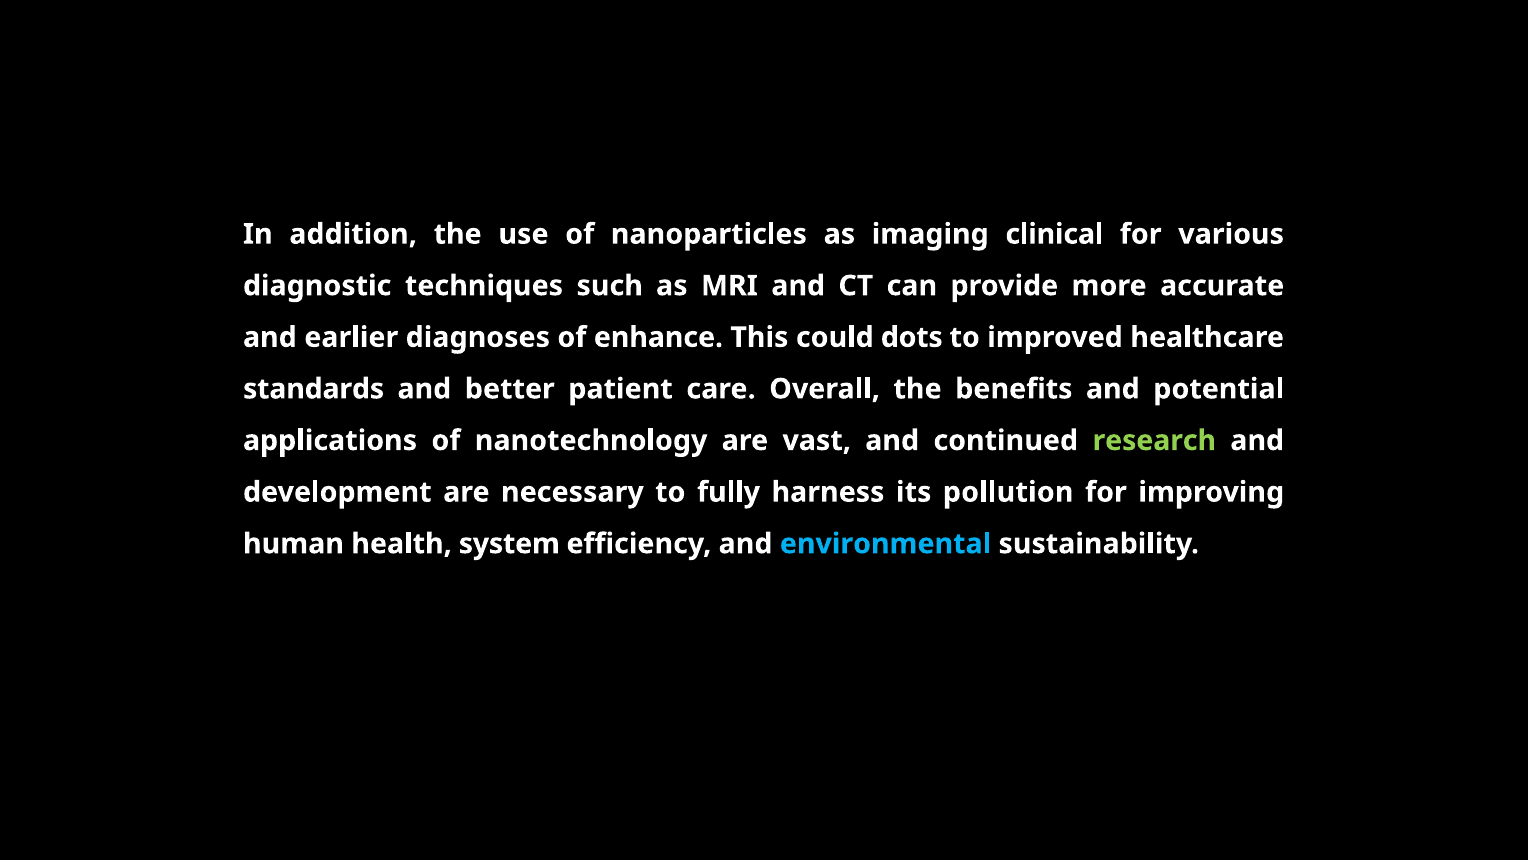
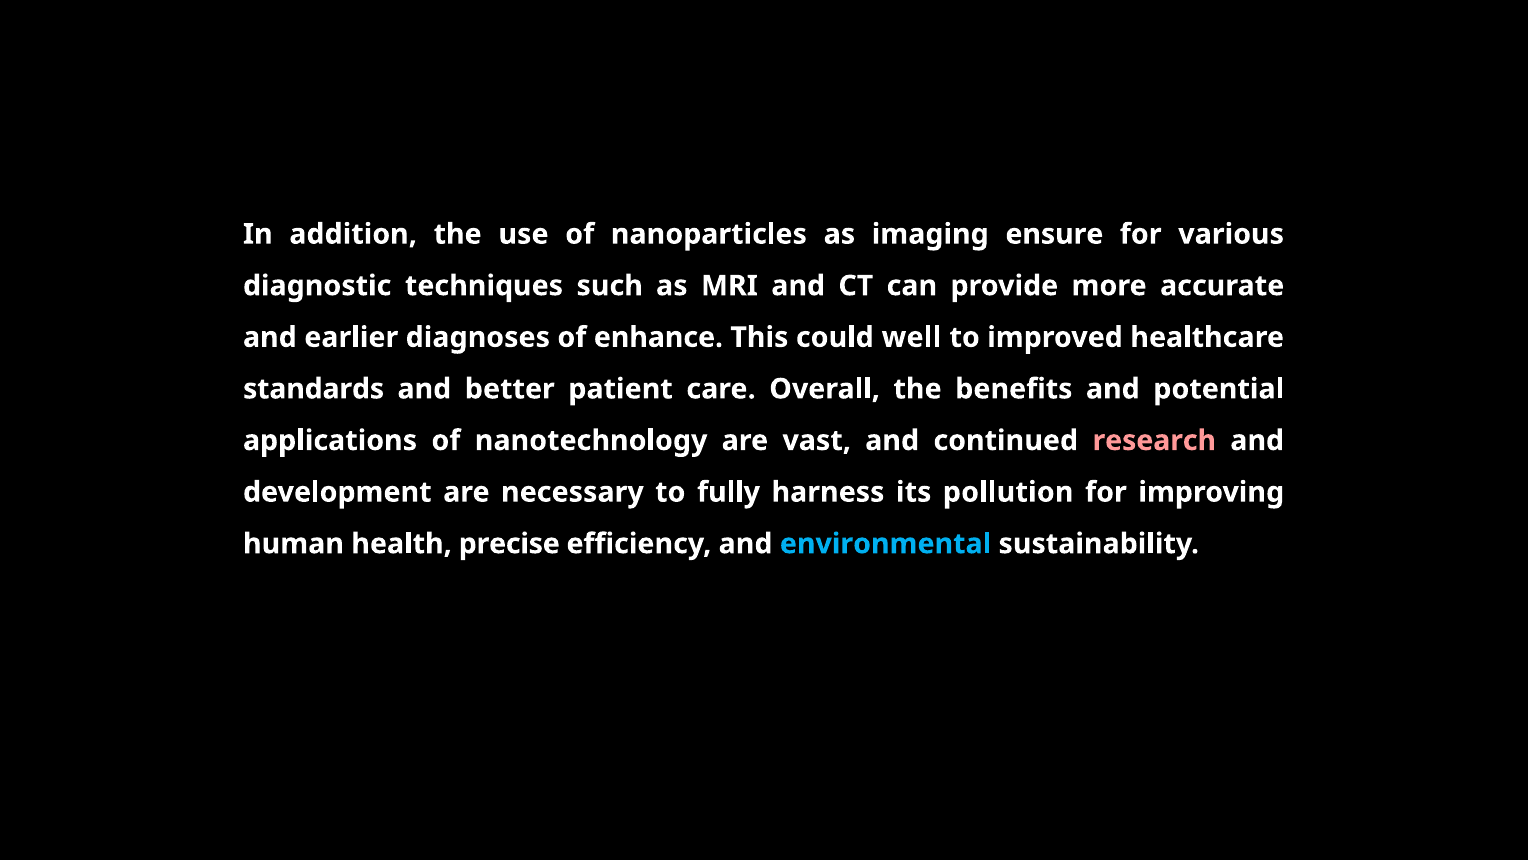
clinical: clinical -> ensure
dots: dots -> well
research colour: light green -> pink
system: system -> precise
